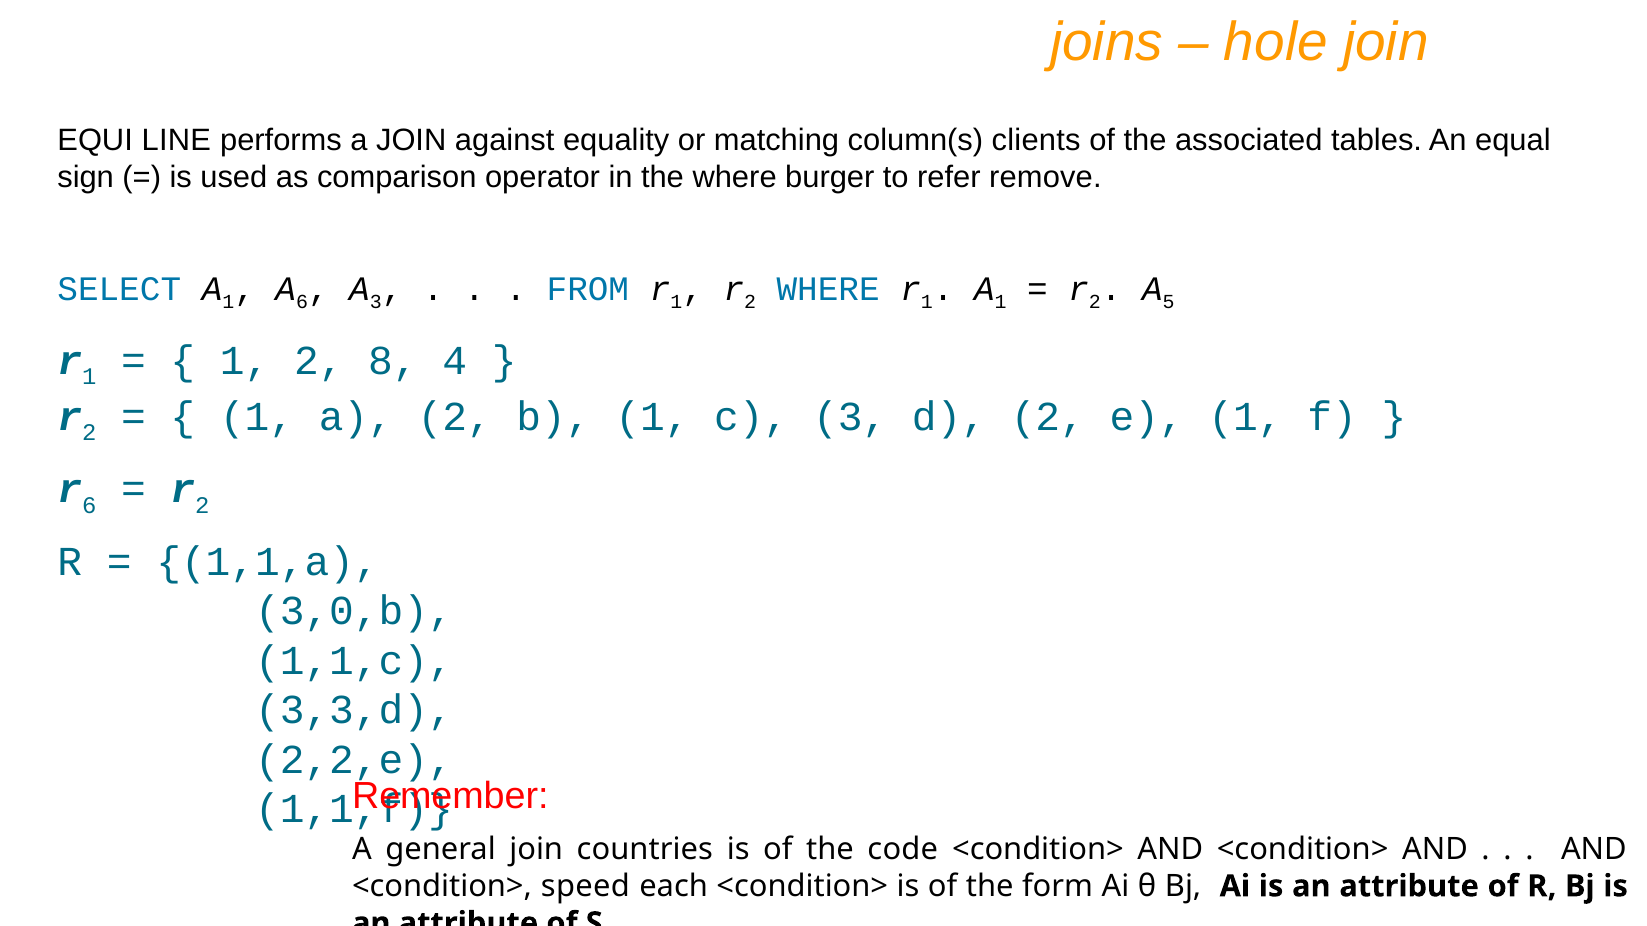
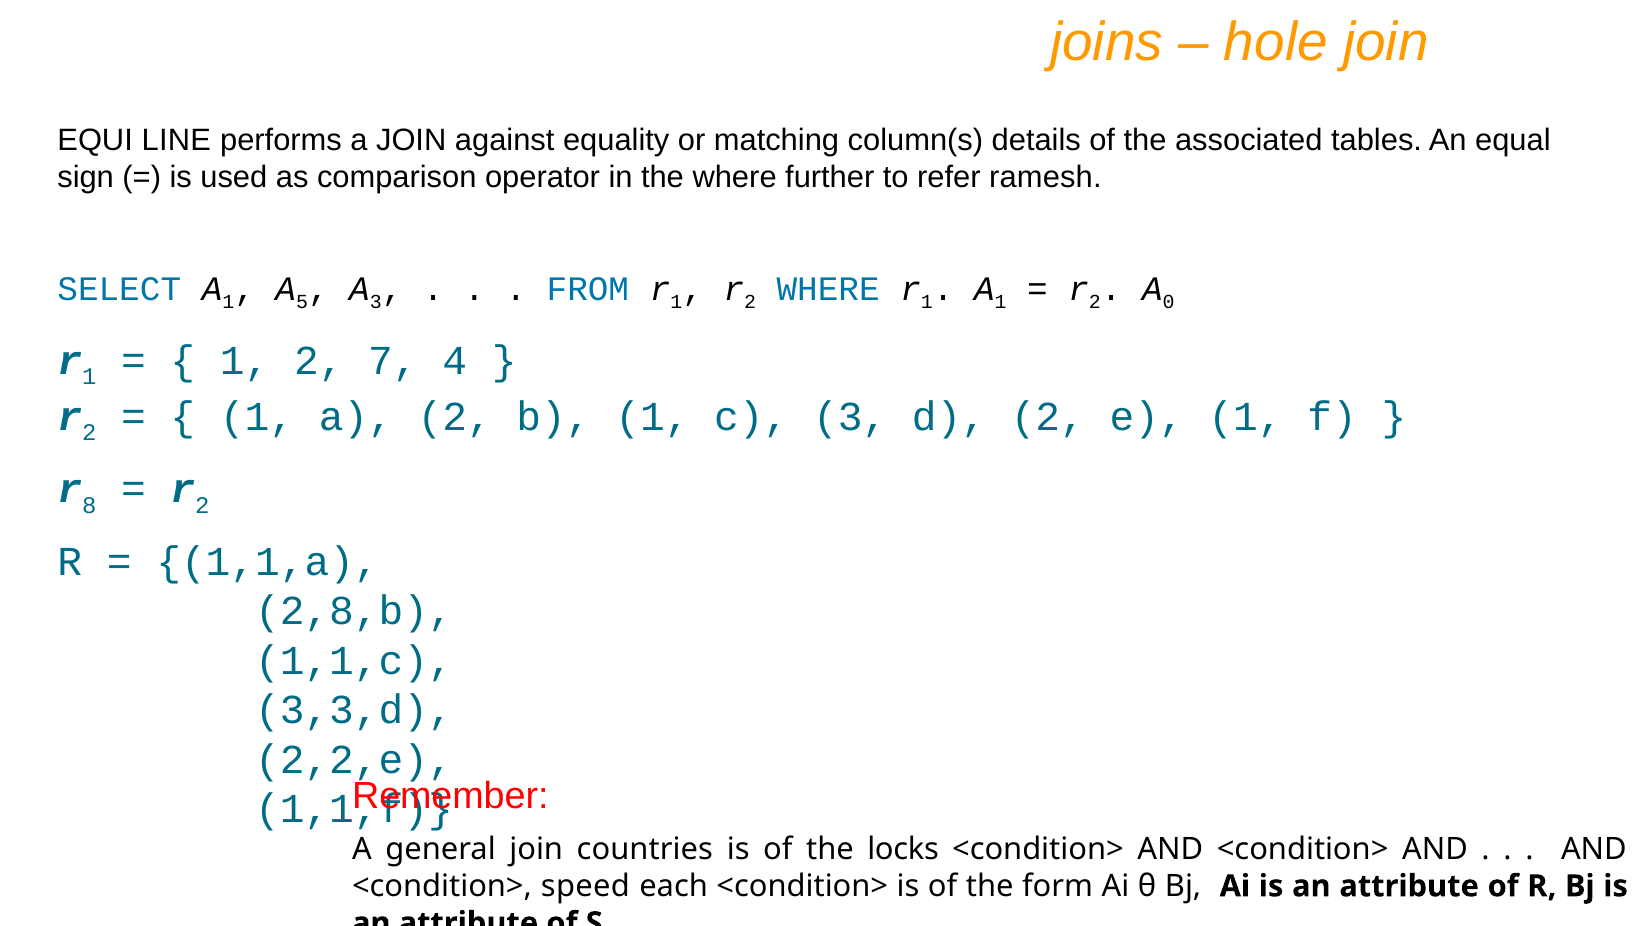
clients: clients -> details
burger: burger -> further
remove: remove -> ramesh
A 6: 6 -> 5
5: 5 -> 0
8: 8 -> 7
r 6: 6 -> 8
3,0,b: 3,0,b -> 2,8,b
code: code -> locks
